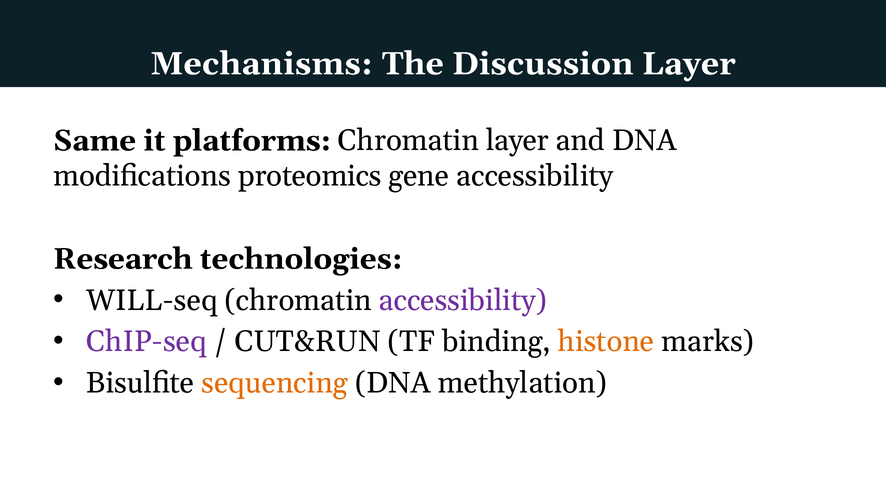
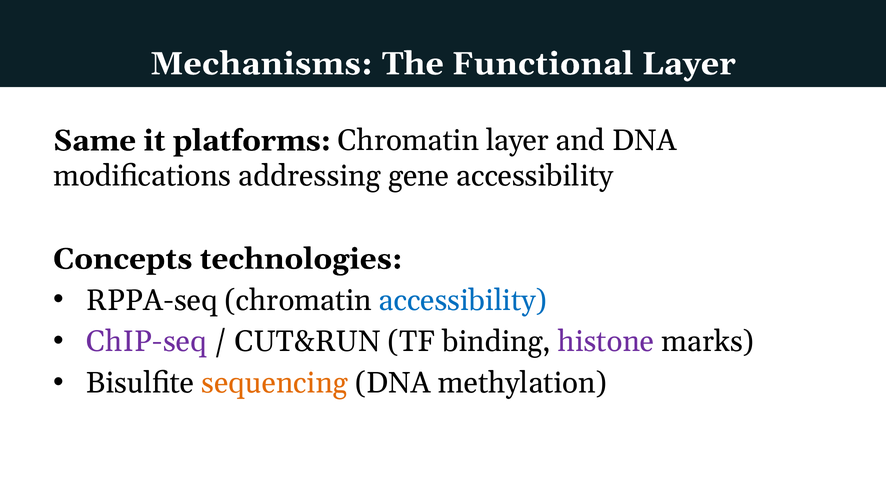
Discussion: Discussion -> Functional
proteomics: proteomics -> addressing
Research: Research -> Concepts
WILL-seq: WILL-seq -> RPPA-seq
accessibility at (463, 300) colour: purple -> blue
histone colour: orange -> purple
